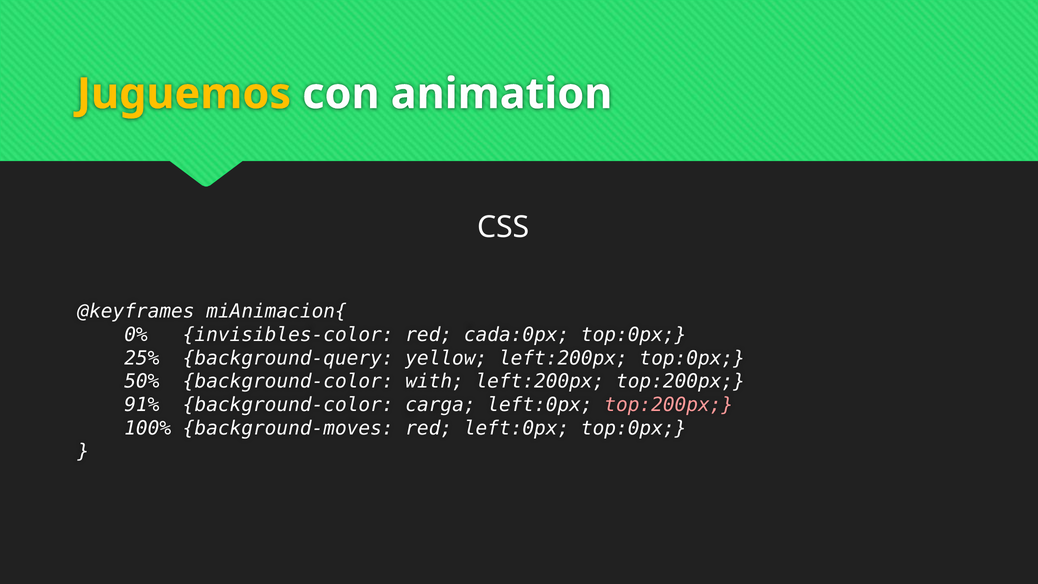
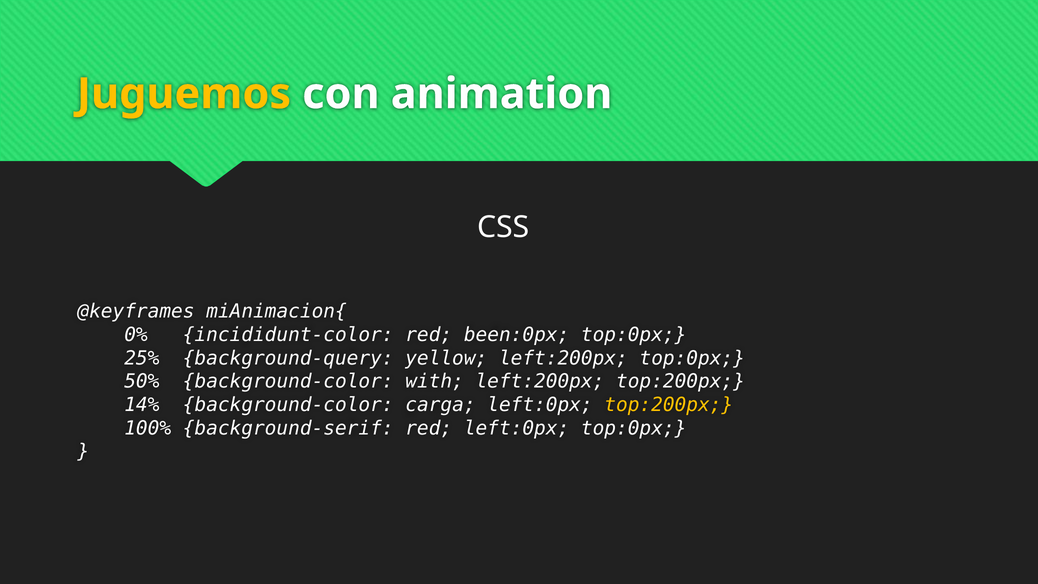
invisibles-color: invisibles-color -> incididunt-color
cada:0px: cada:0px -> been:0px
91%: 91% -> 14%
top:200px at (669, 405) colour: pink -> yellow
background-moves: background-moves -> background-serif
